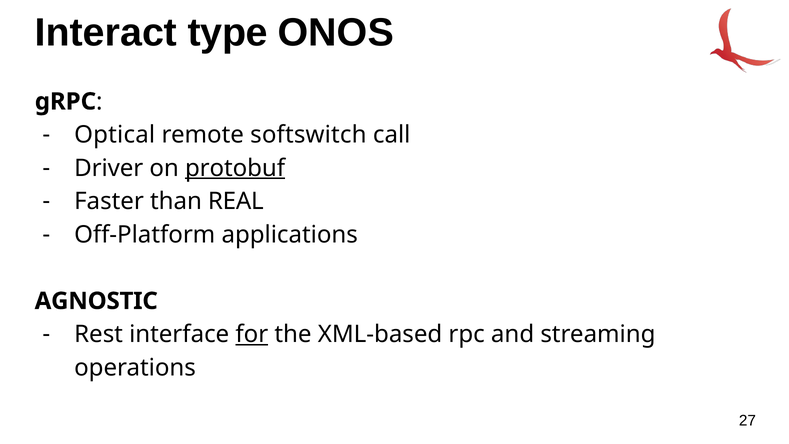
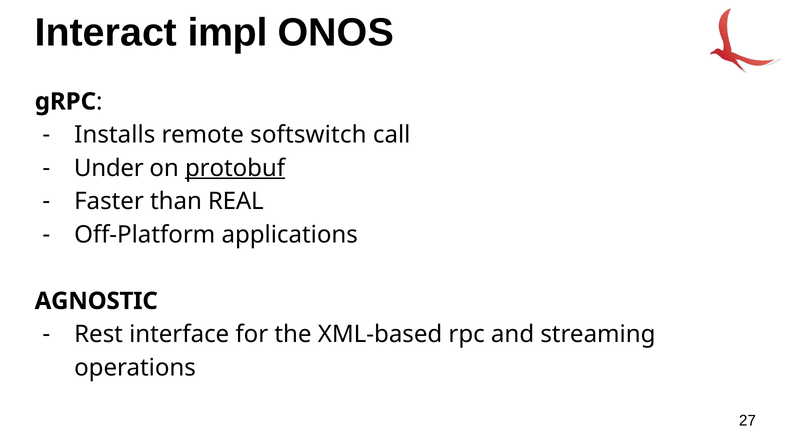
type: type -> impl
Optical: Optical -> Installs
Driver: Driver -> Under
for underline: present -> none
